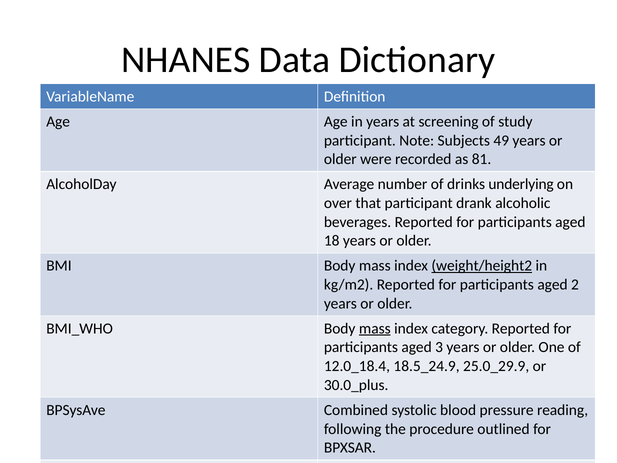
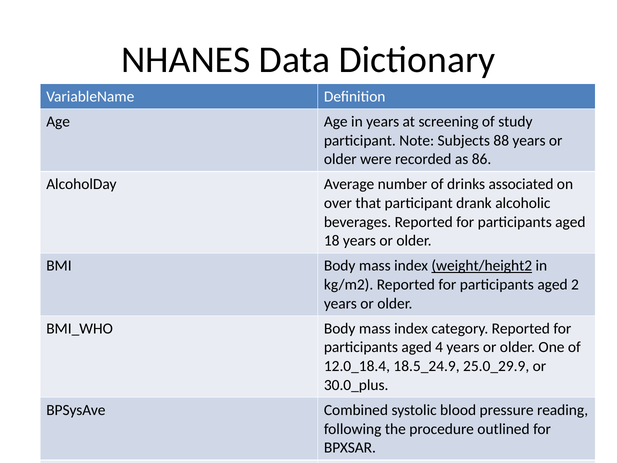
49: 49 -> 88
81: 81 -> 86
underlying: underlying -> associated
mass at (375, 328) underline: present -> none
3: 3 -> 4
